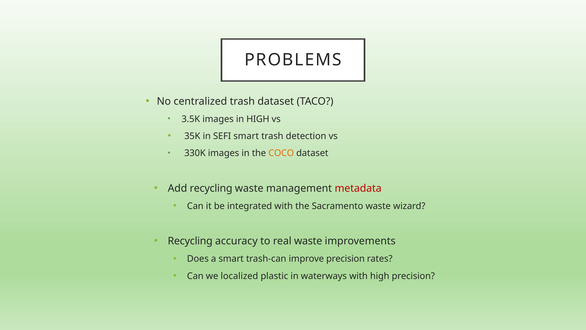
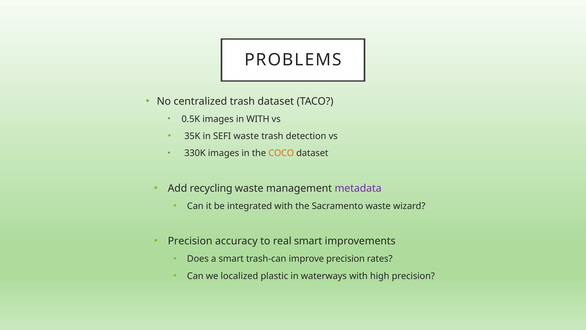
3.5K: 3.5K -> 0.5K
in HIGH: HIGH -> WITH
SEFI smart: smart -> waste
metadata colour: red -> purple
Recycling at (190, 241): Recycling -> Precision
real waste: waste -> smart
